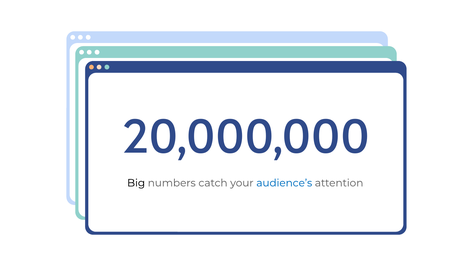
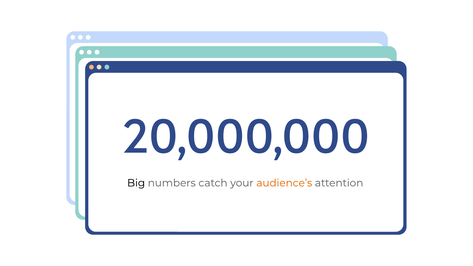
audience’s colour: blue -> orange
